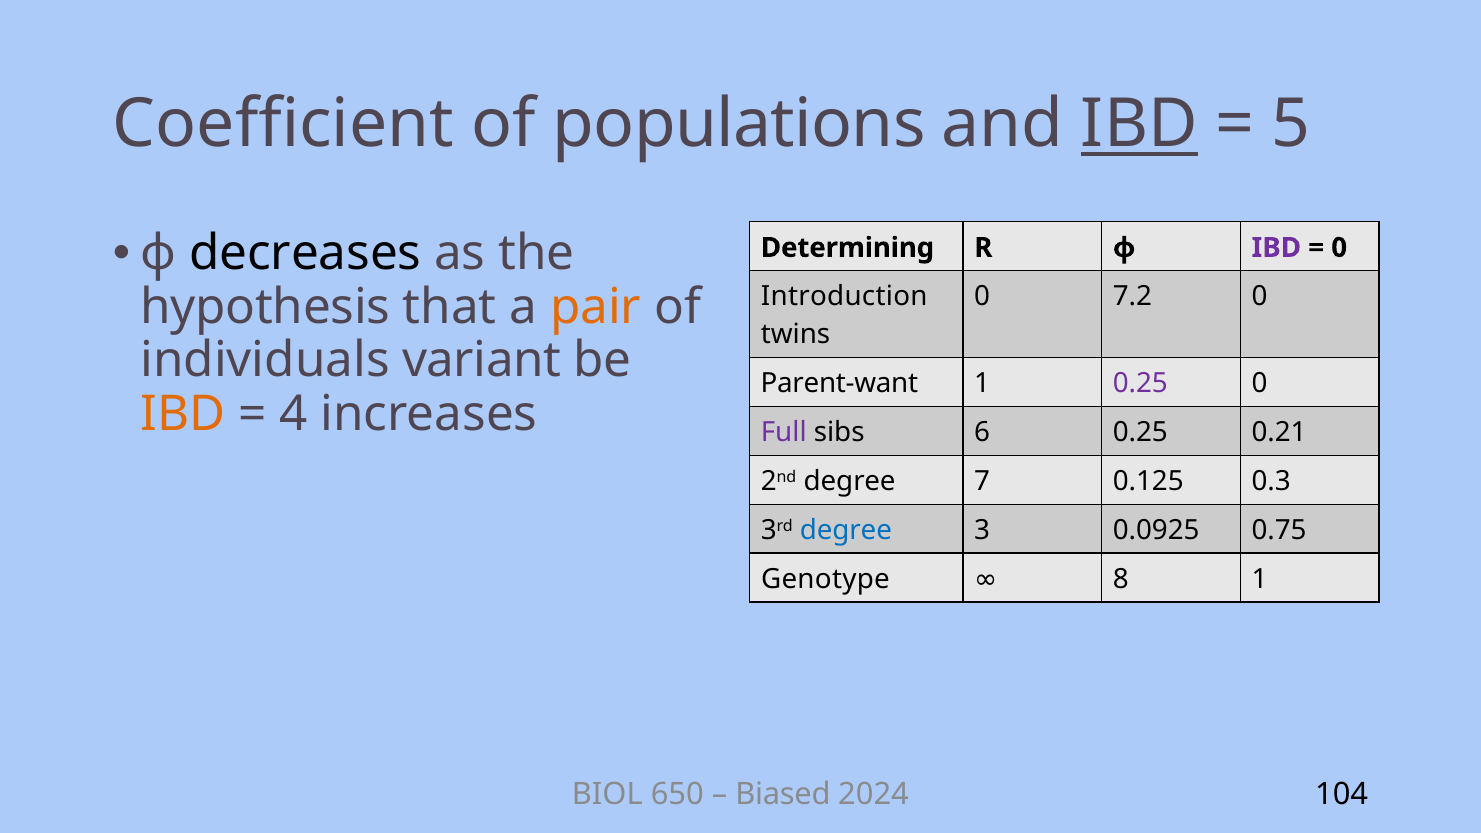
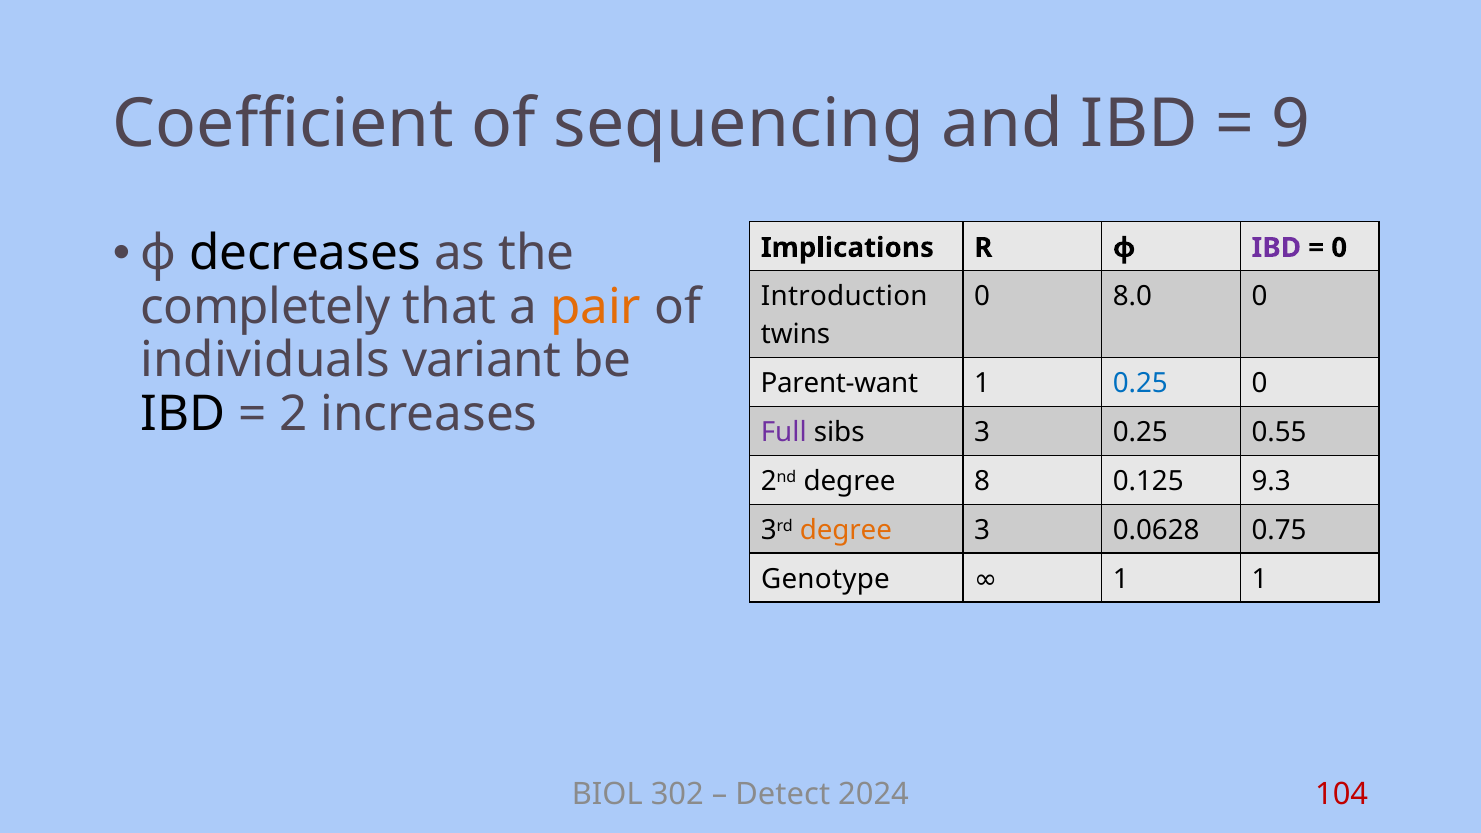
populations: populations -> sequencing
IBD at (1139, 124) underline: present -> none
5: 5 -> 9
Determining: Determining -> Implications
7.2: 7.2 -> 8.0
hypothesis: hypothesis -> completely
0.25 at (1140, 383) colour: purple -> blue
IBD at (183, 414) colour: orange -> black
4: 4 -> 2
sibs 6: 6 -> 3
0.21: 0.21 -> 0.55
7: 7 -> 8
0.3: 0.3 -> 9.3
degree at (846, 530) colour: blue -> orange
0.0925: 0.0925 -> 0.0628
8 at (1121, 579): 8 -> 1
650: 650 -> 302
Biased: Biased -> Detect
104 colour: black -> red
